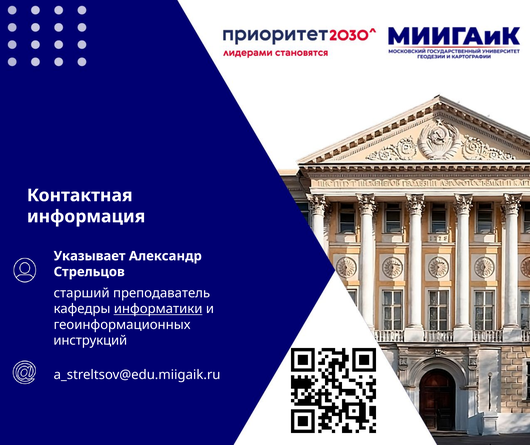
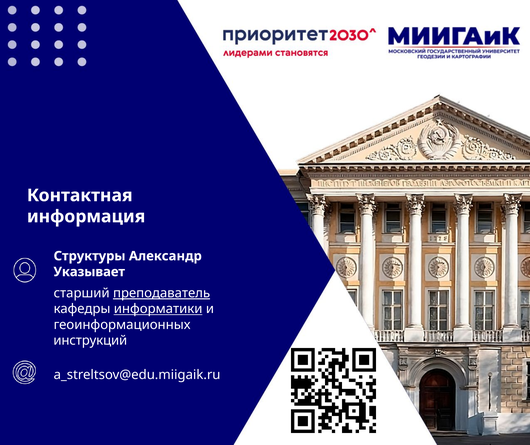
Указывает: Указывает -> Структуры
Стрельцов: Стрельцов -> Указывает
преподаватель underline: none -> present
